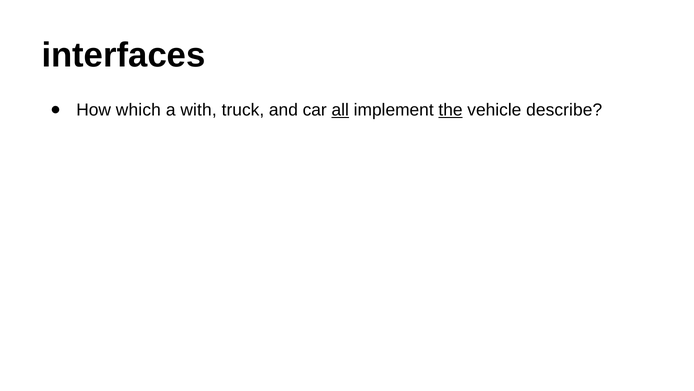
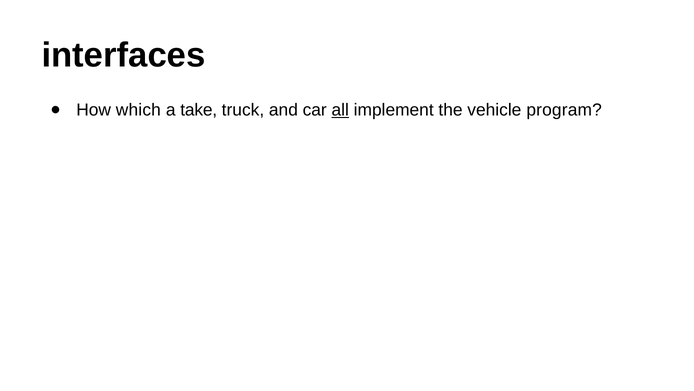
with: with -> take
the underline: present -> none
describe: describe -> program
